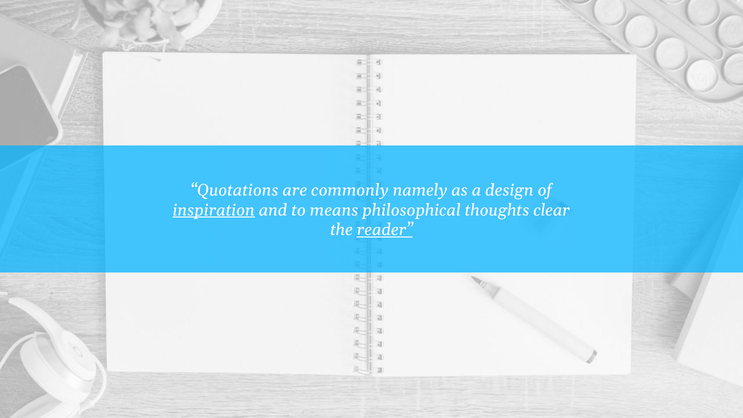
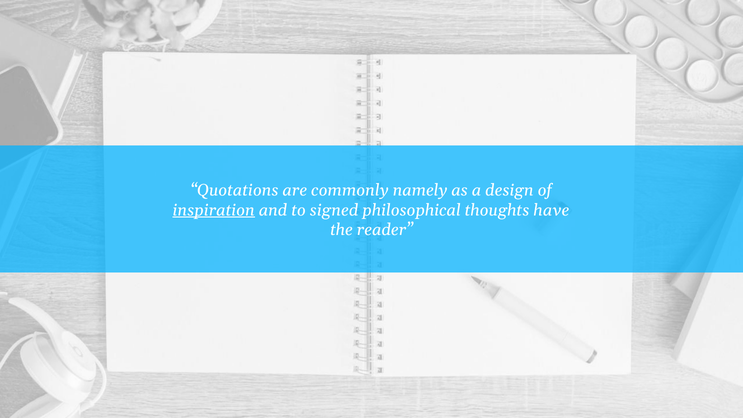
means: means -> signed
clear: clear -> have
reader underline: present -> none
